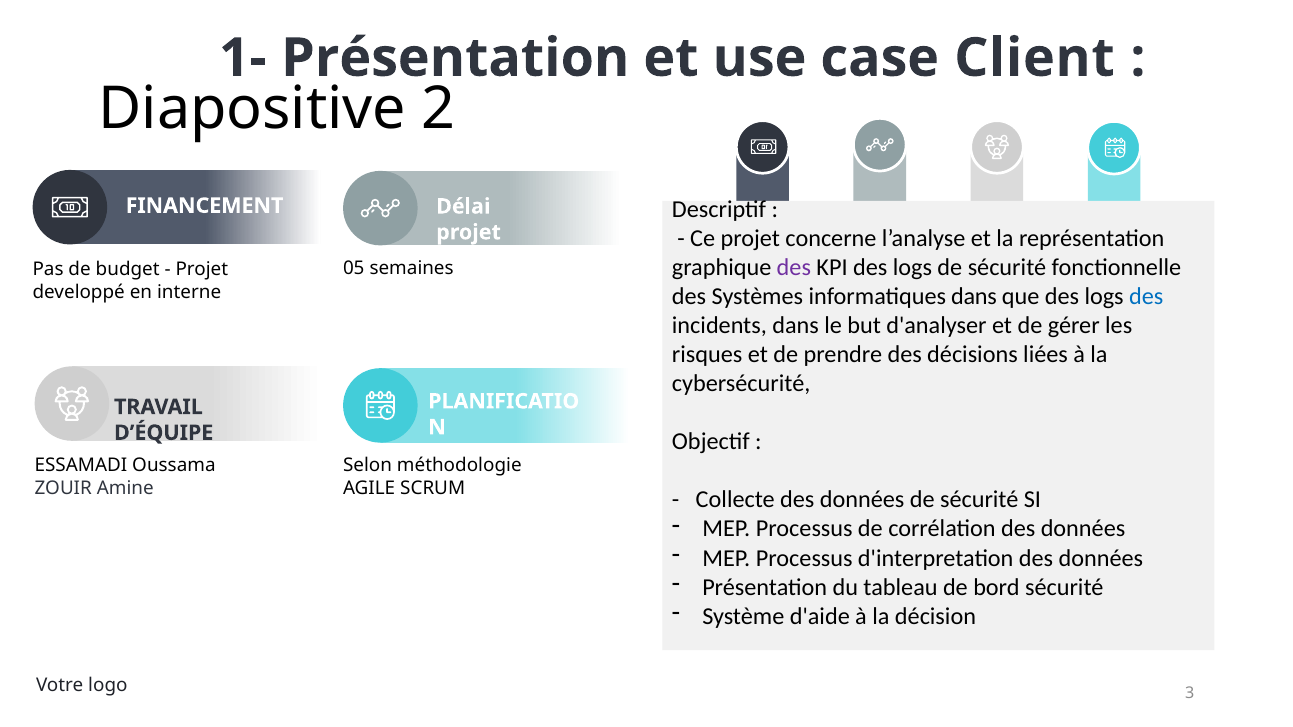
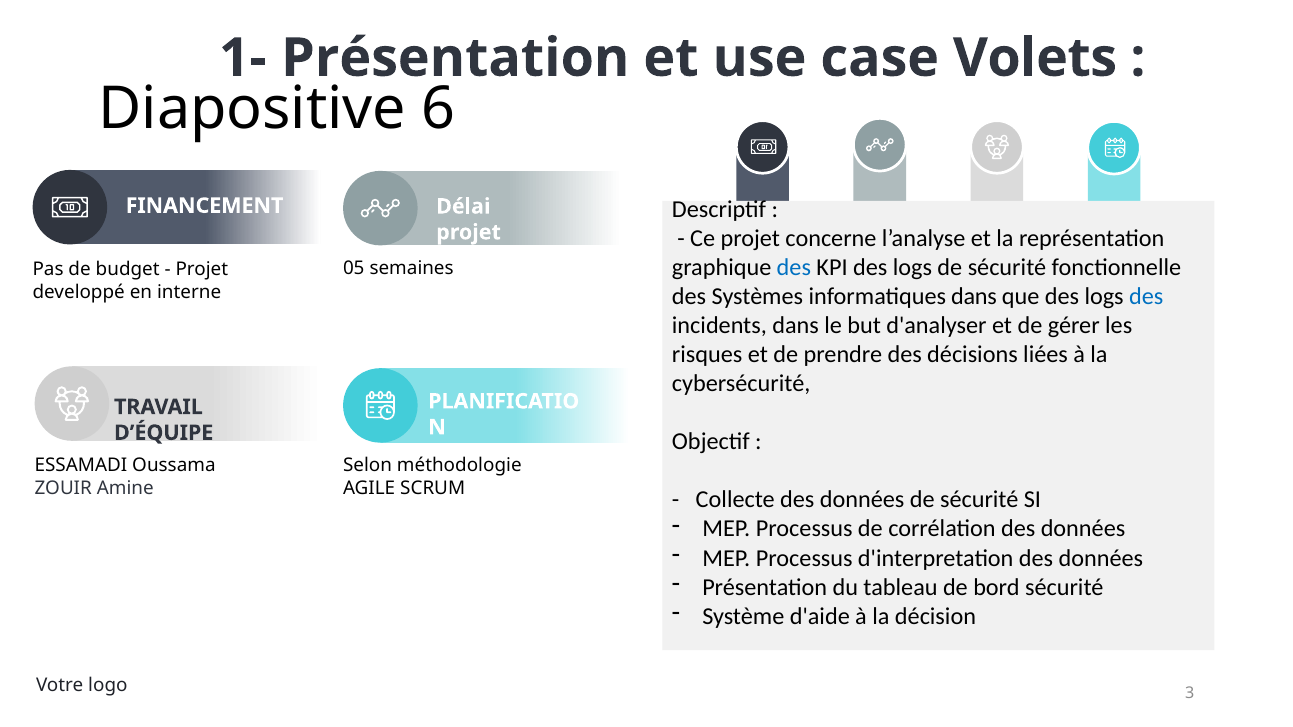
Client: Client -> Volets
2: 2 -> 6
des at (794, 267) colour: purple -> blue
